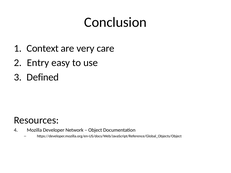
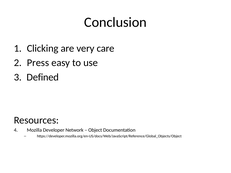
Context: Context -> Clicking
Entry: Entry -> Press
